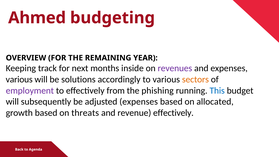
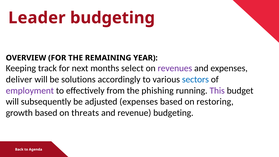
Ahmed: Ahmed -> Leader
inside: inside -> select
various at (19, 79): various -> deliver
sectors colour: orange -> blue
This colour: blue -> purple
allocated: allocated -> restoring
revenue effectively: effectively -> budgeting
